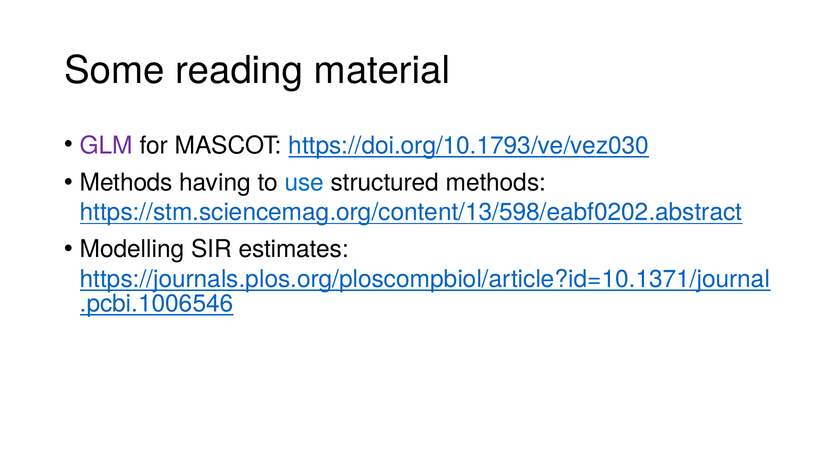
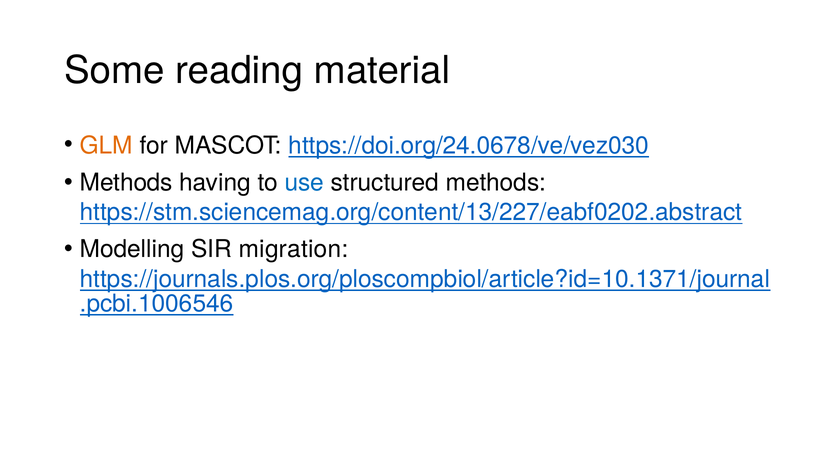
GLM colour: purple -> orange
https://doi.org/10.1793/ve/vez030: https://doi.org/10.1793/ve/vez030 -> https://doi.org/24.0678/ve/vez030
https://stm.sciencemag.org/content/13/598/eabf0202.abstract: https://stm.sciencemag.org/content/13/598/eabf0202.abstract -> https://stm.sciencemag.org/content/13/227/eabf0202.abstract
estimates: estimates -> migration
